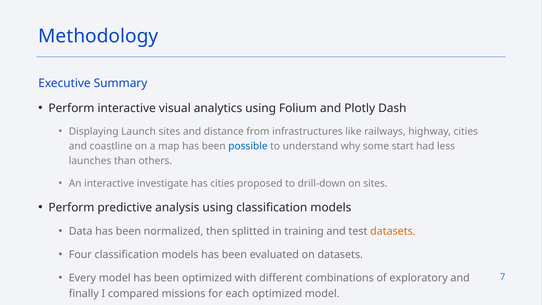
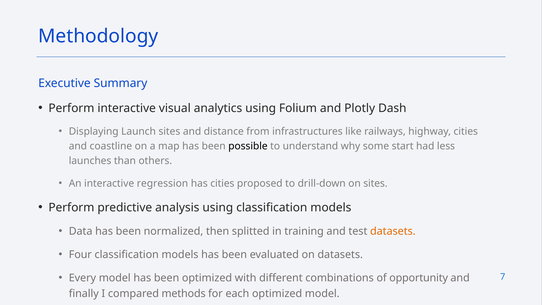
possible colour: blue -> black
investigate: investigate -> regression
exploratory: exploratory -> opportunity
missions: missions -> methods
